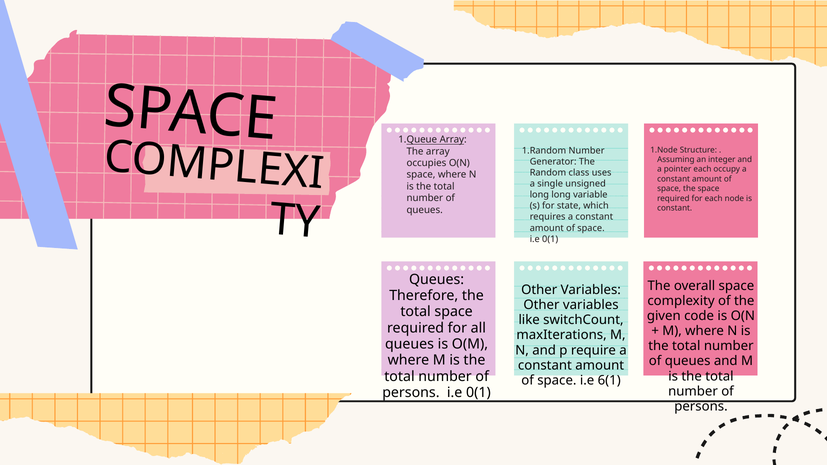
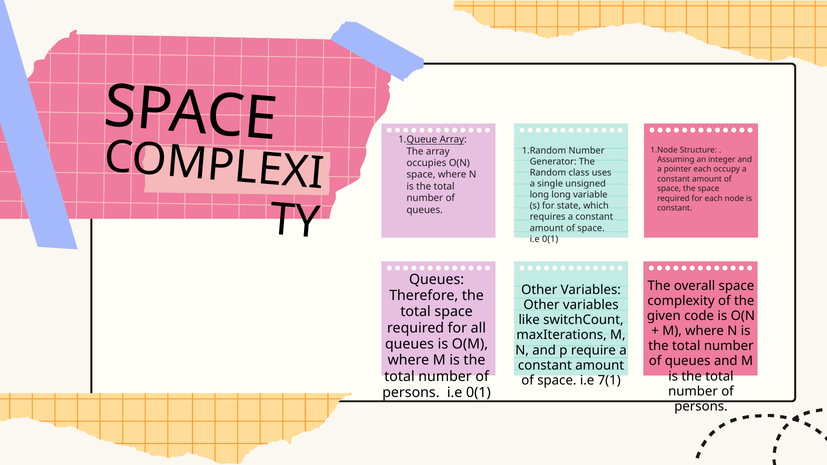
6(1: 6(1 -> 7(1
